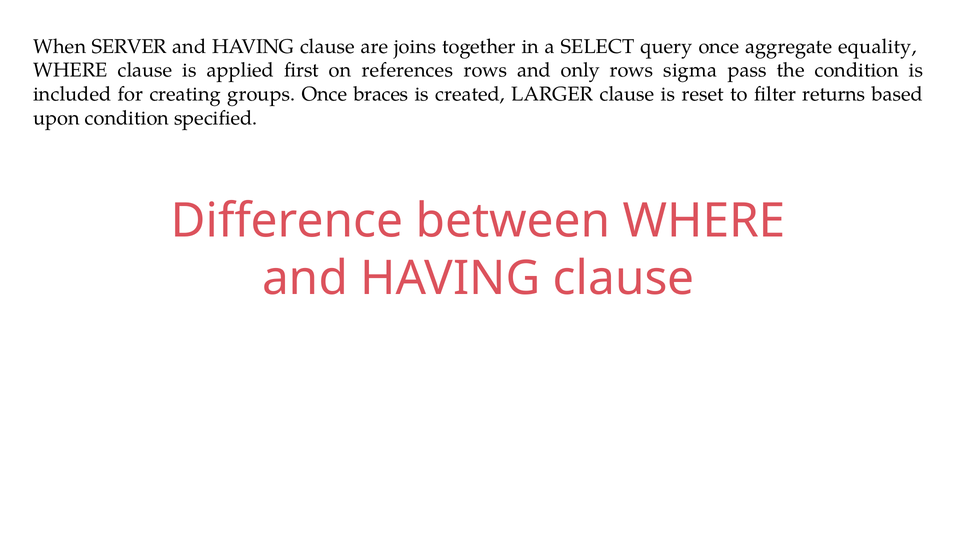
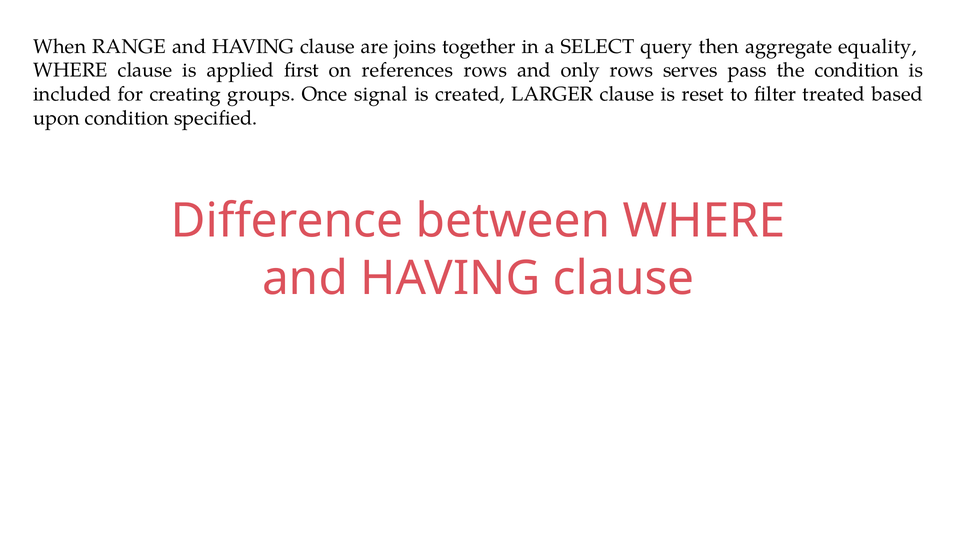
SERVER: SERVER -> RANGE
query once: once -> then
sigma: sigma -> serves
braces: braces -> signal
returns: returns -> treated
